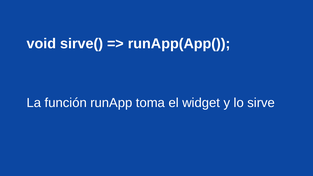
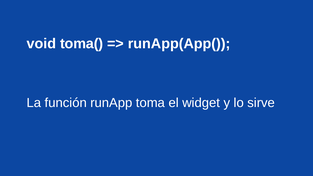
sirve(: sirve( -> toma(
